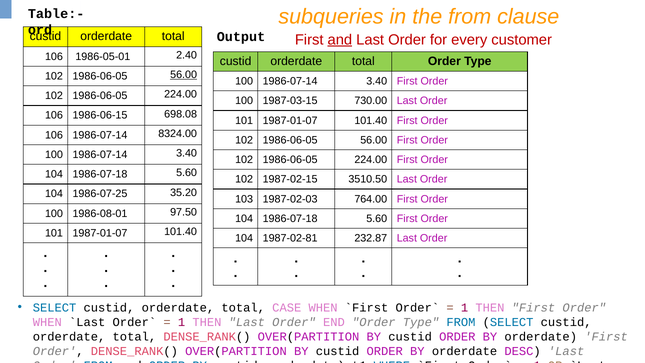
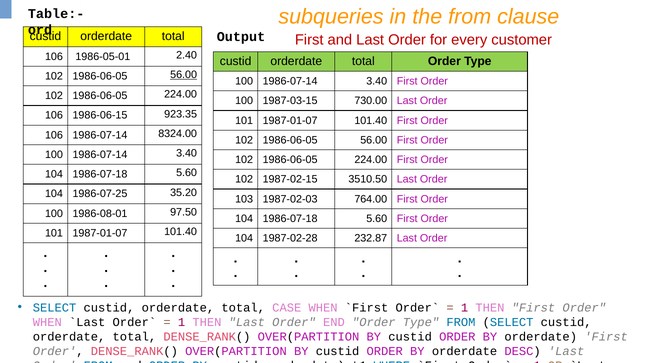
and underline: present -> none
698.08: 698.08 -> 923.35
1987-02-81: 1987-02-81 -> 1987-02-28
